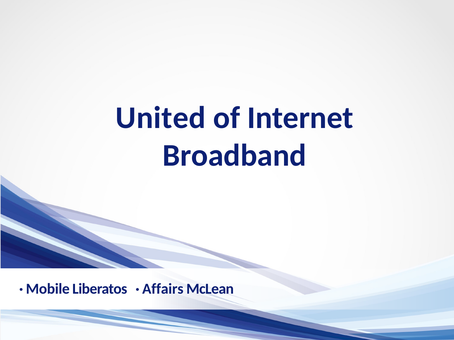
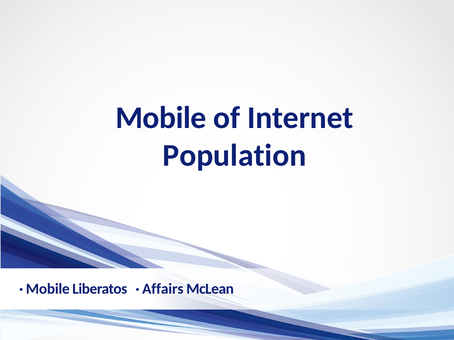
United at (161, 118): United -> Mobile
Broadband: Broadband -> Population
